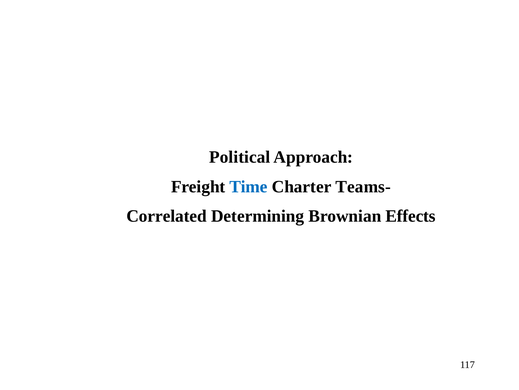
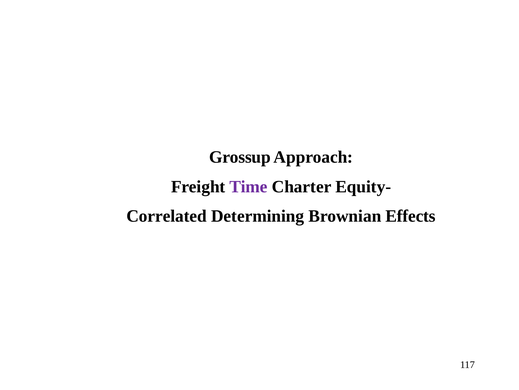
Political: Political -> Grossup
Time colour: blue -> purple
Teams-: Teams- -> Equity-
